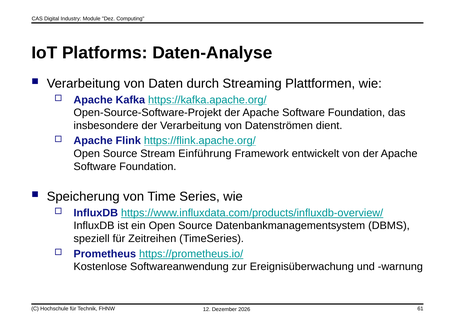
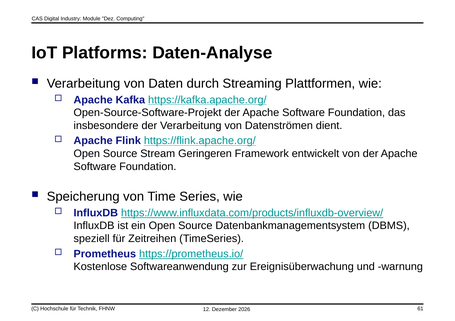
Einführung: Einführung -> Geringeren
